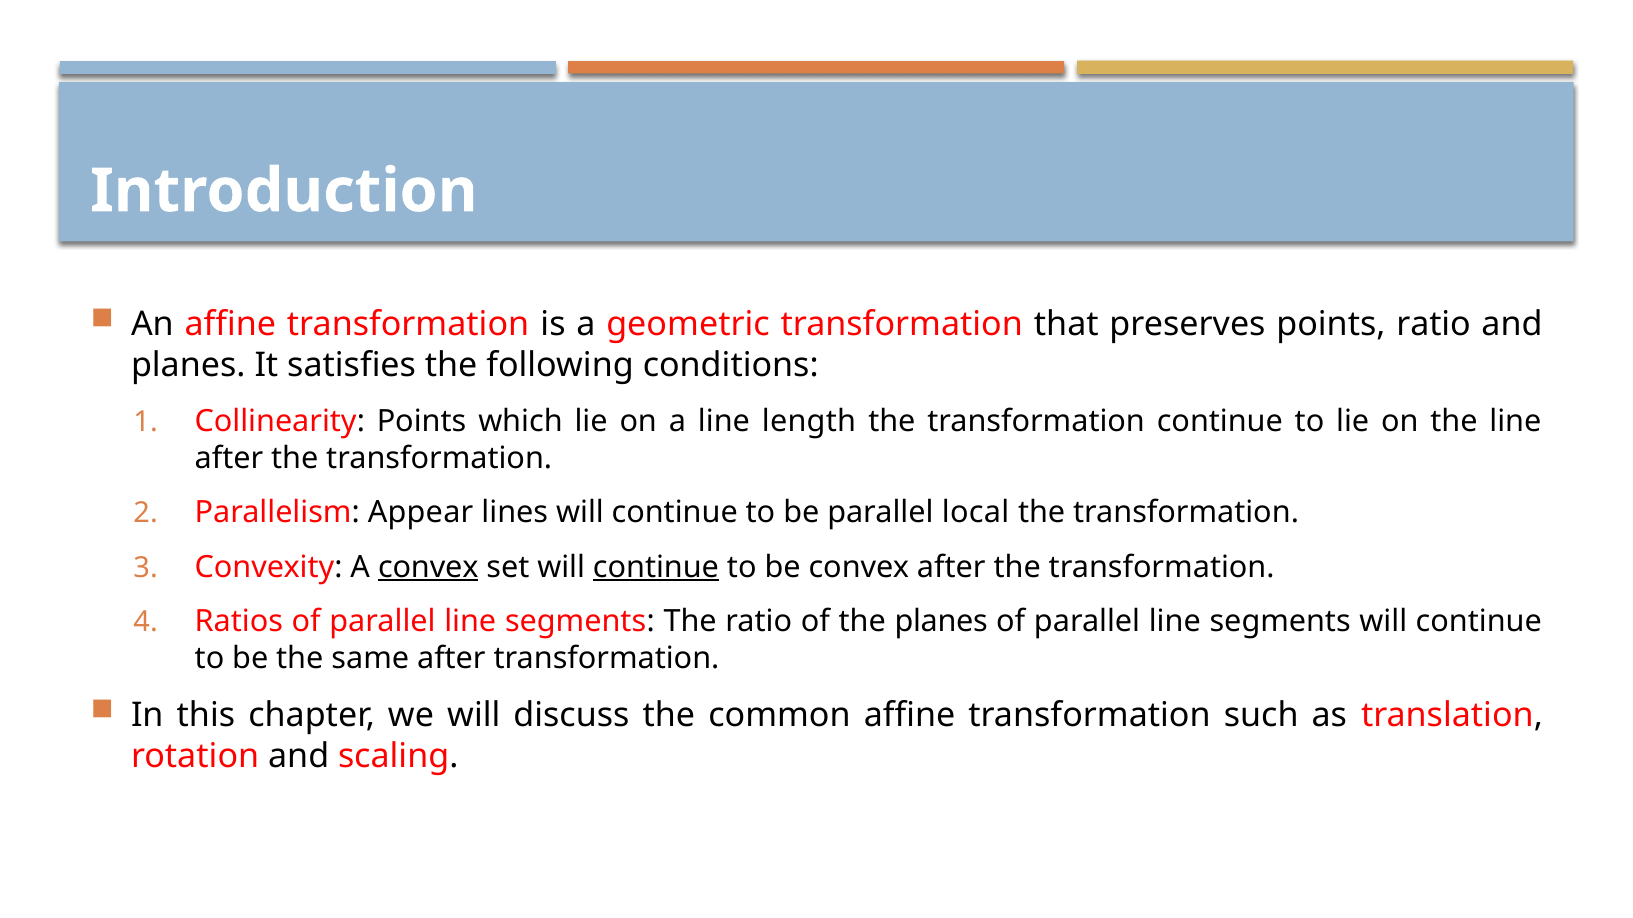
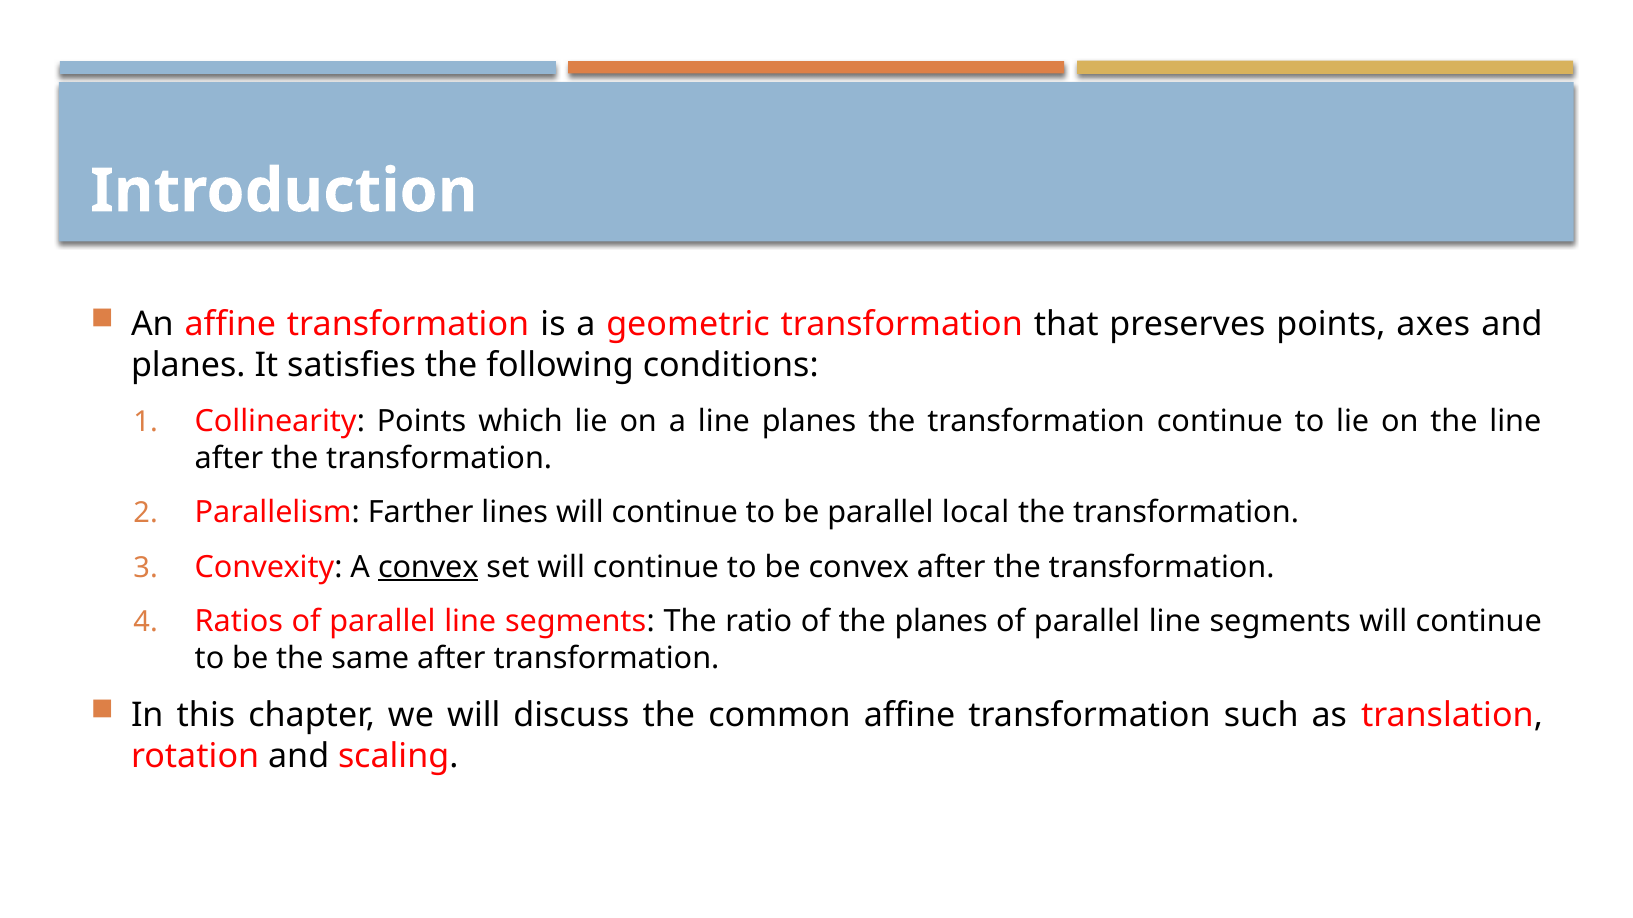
points ratio: ratio -> axes
line length: length -> planes
Appear: Appear -> Farther
continue at (656, 567) underline: present -> none
